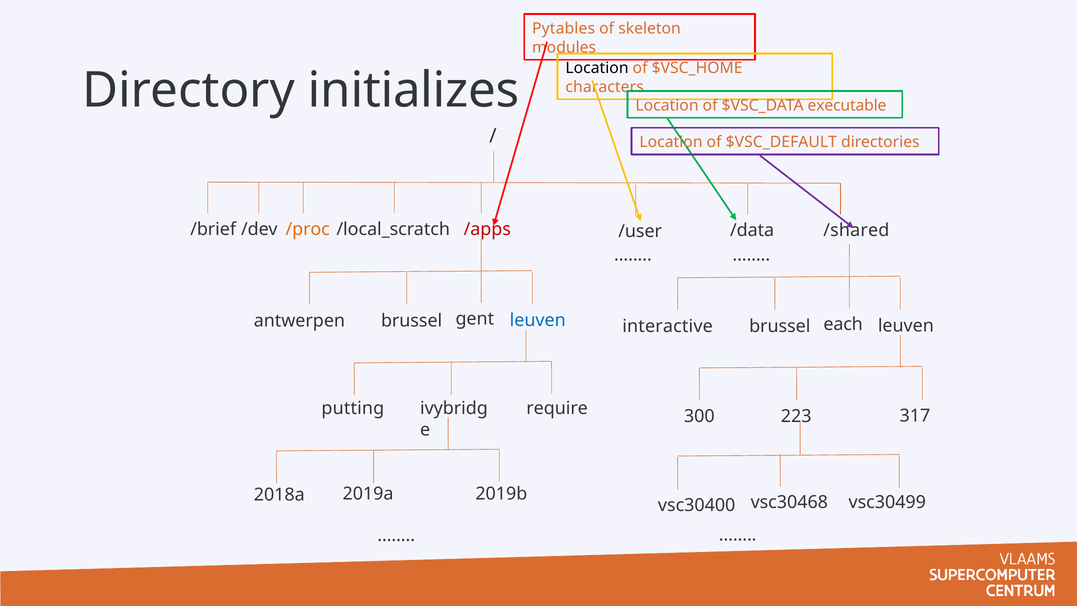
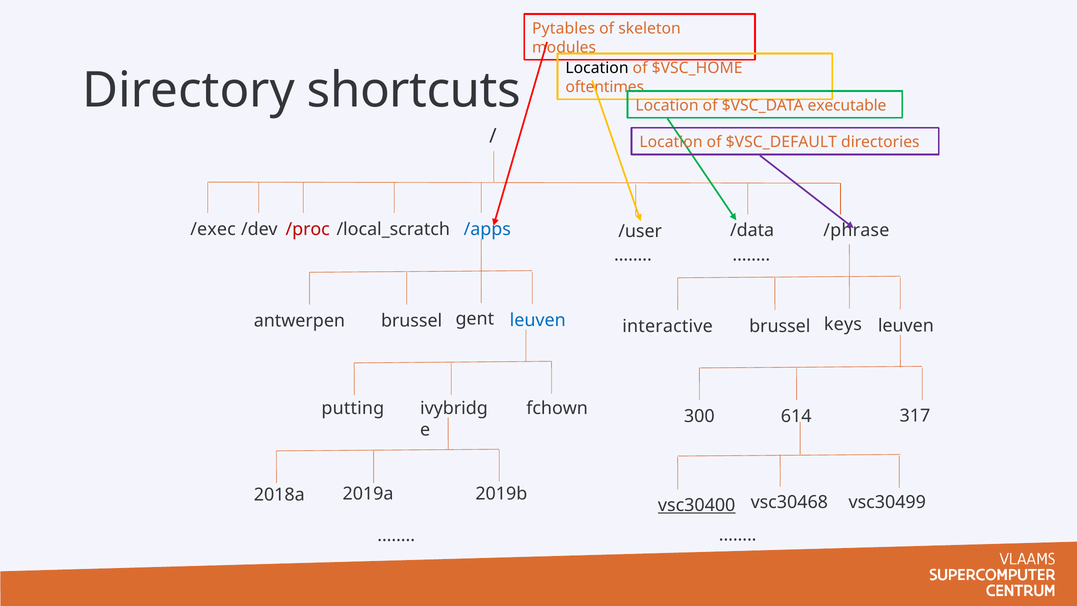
initializes: initializes -> shortcuts
characters: characters -> oftentimes
/brief: /brief -> /exec
/proc colour: orange -> red
/apps colour: red -> blue
/shared: /shared -> /phrase
each: each -> keys
require: require -> fchown
223: 223 -> 614
vsc30400 underline: none -> present
